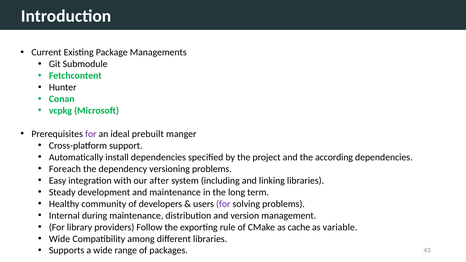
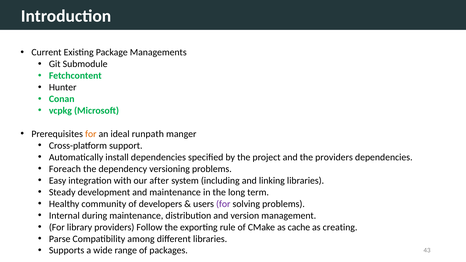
for at (91, 134) colour: purple -> orange
prebuilt: prebuilt -> runpath
the according: according -> providers
variable: variable -> creating
Wide at (60, 239): Wide -> Parse
